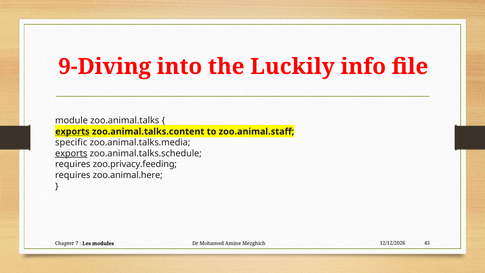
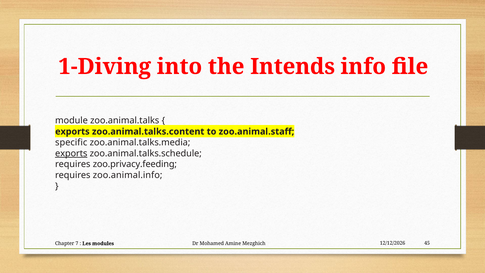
9-Diving: 9-Diving -> 1-Diving
Luckily: Luckily -> Intends
exports at (72, 131) underline: present -> none
zoo.animal.here: zoo.animal.here -> zoo.animal.info
